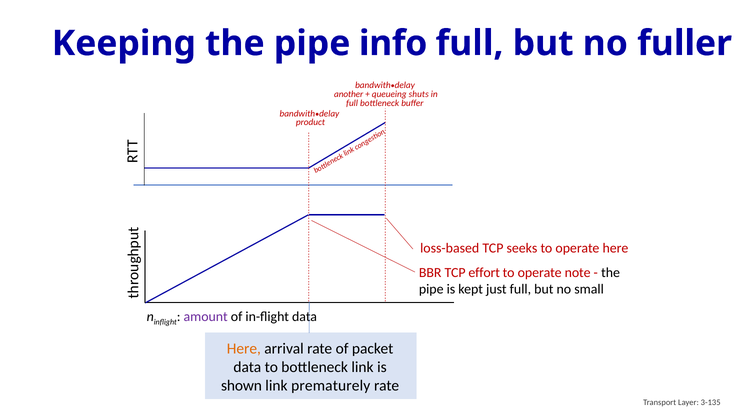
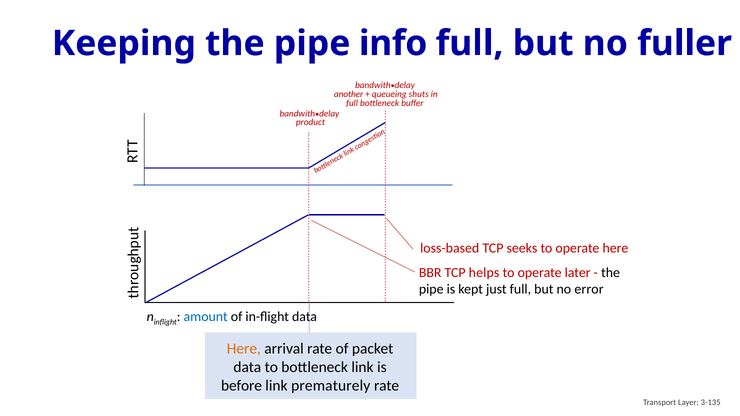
effort: effort -> helps
note: note -> later
small: small -> error
amount colour: purple -> blue
shown: shown -> before
